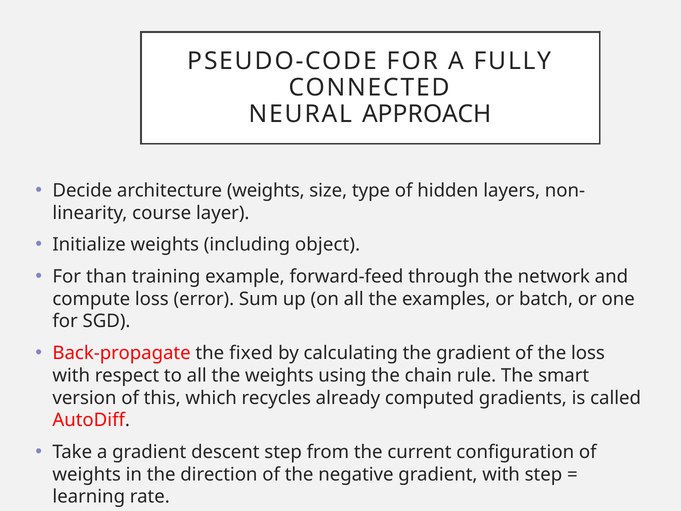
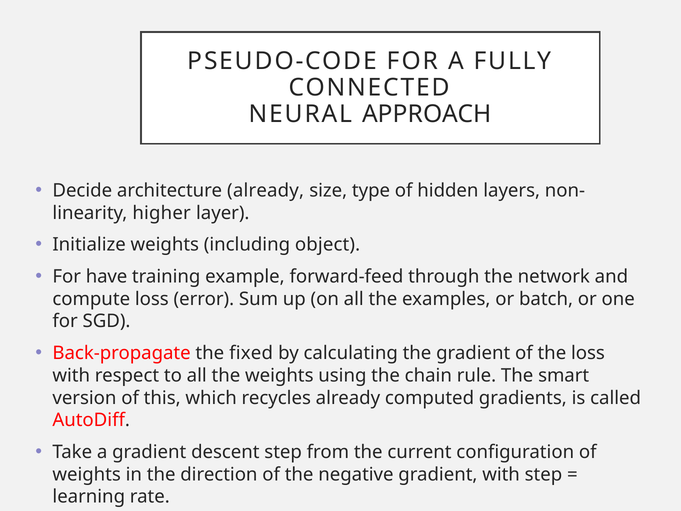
architecture weights: weights -> already
course: course -> higher
than: than -> have
